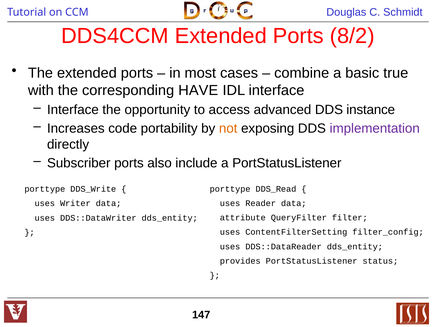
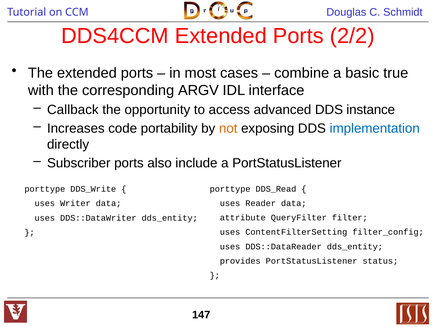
8/2: 8/2 -> 2/2
HAVE: HAVE -> ARGV
Interface at (73, 110): Interface -> Callback
implementation colour: purple -> blue
